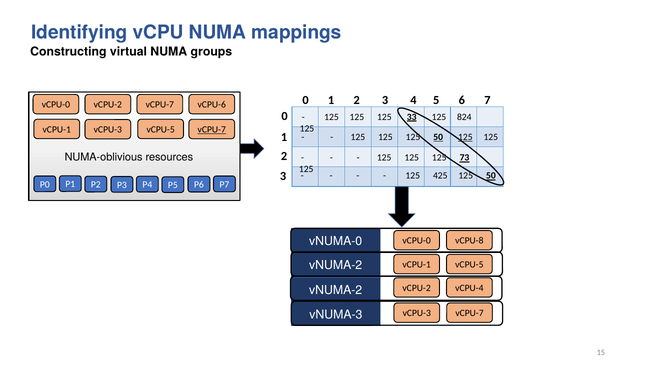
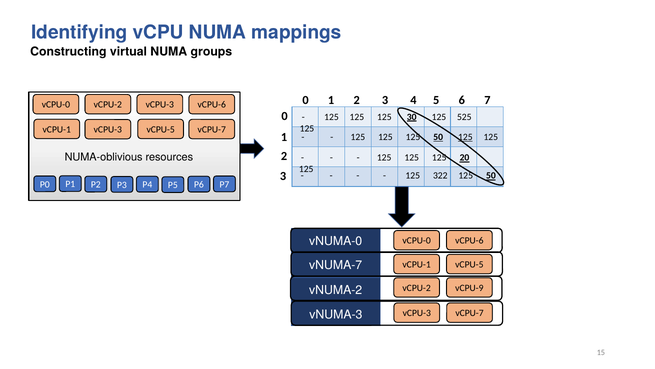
vCPU-2 vCPU-7: vCPU-7 -> vCPU-3
33: 33 -> 30
824: 824 -> 525
vCPU-7 at (212, 129) underline: present -> none
73: 73 -> 20
425: 425 -> 322
vCPU-0 vCPU-8: vCPU-8 -> vCPU-6
vNUMA-2 at (336, 265): vNUMA-2 -> vNUMA-7
vCPU-4: vCPU-4 -> vCPU-9
